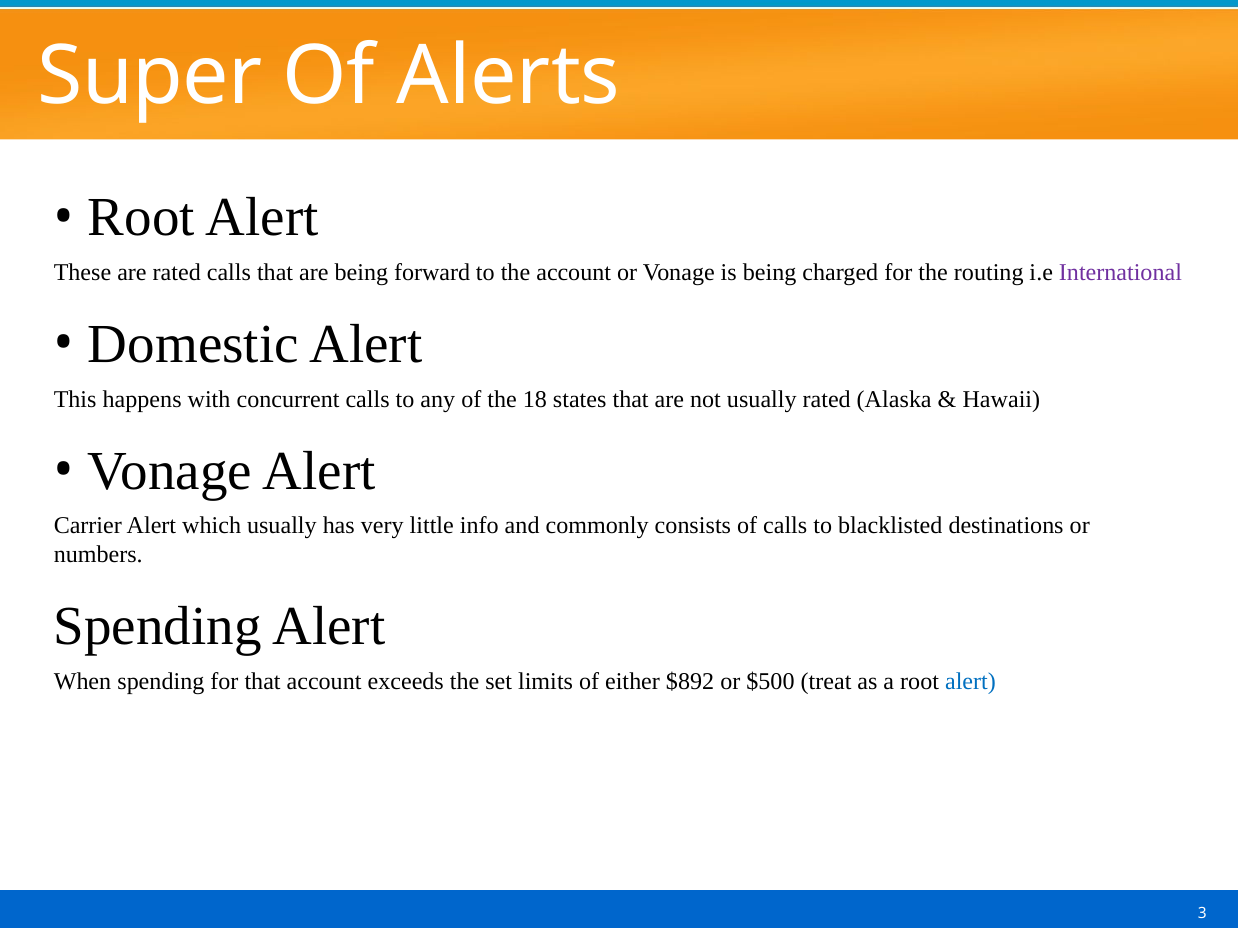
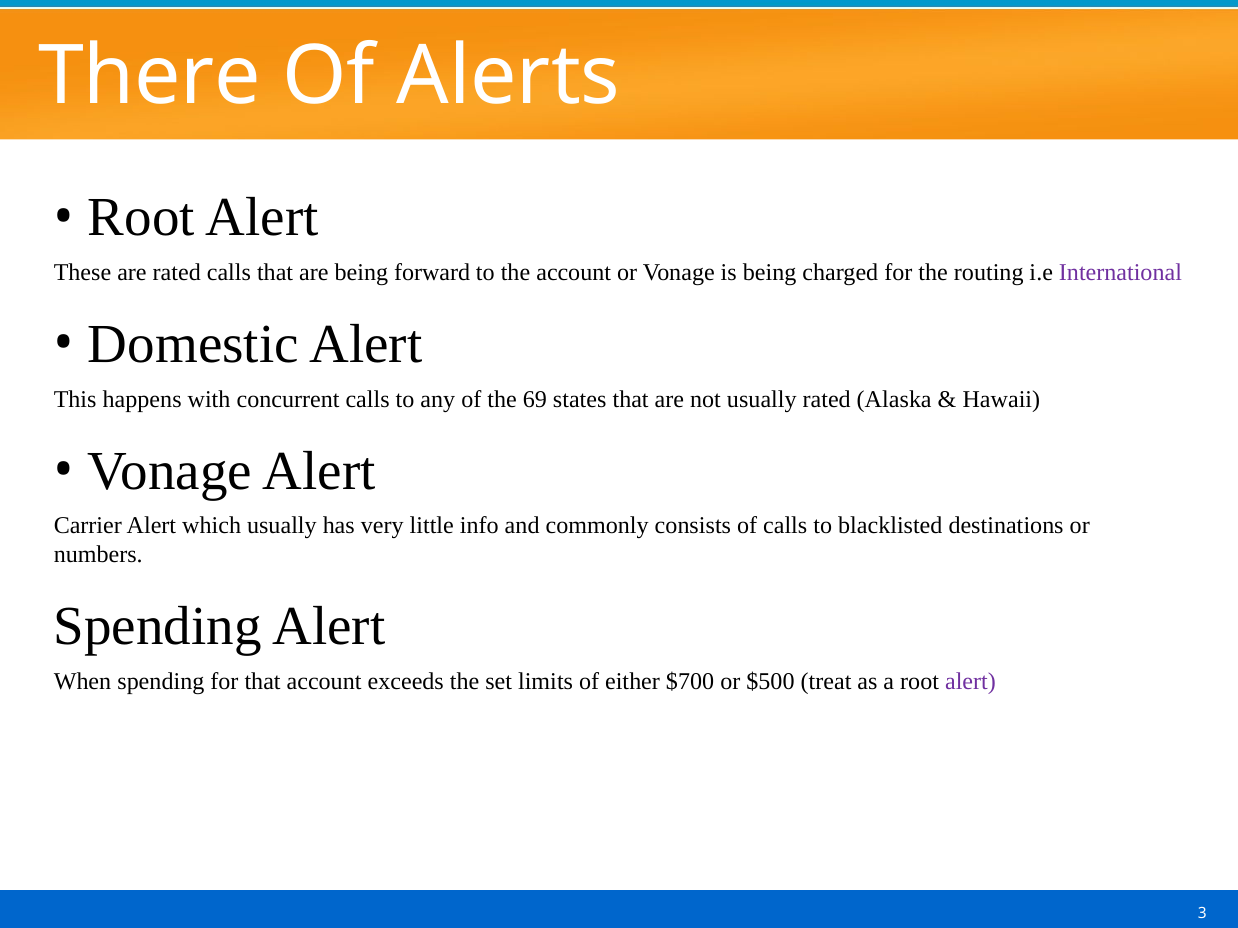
Super: Super -> There
18: 18 -> 69
$892: $892 -> $700
alert at (970, 682) colour: blue -> purple
